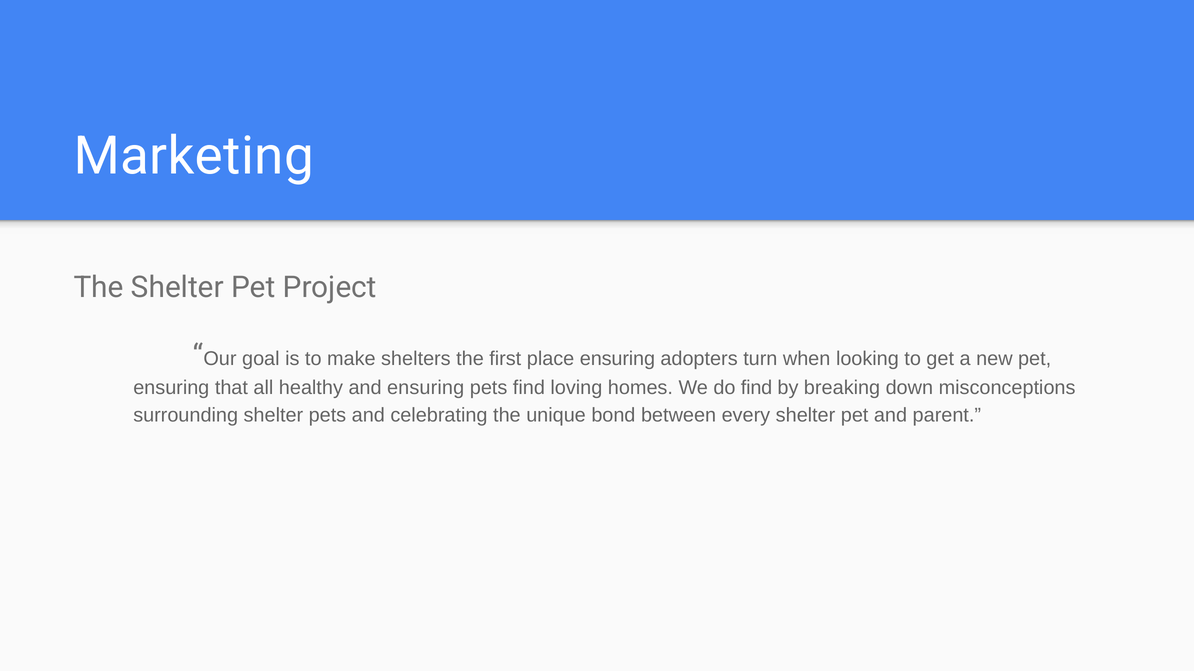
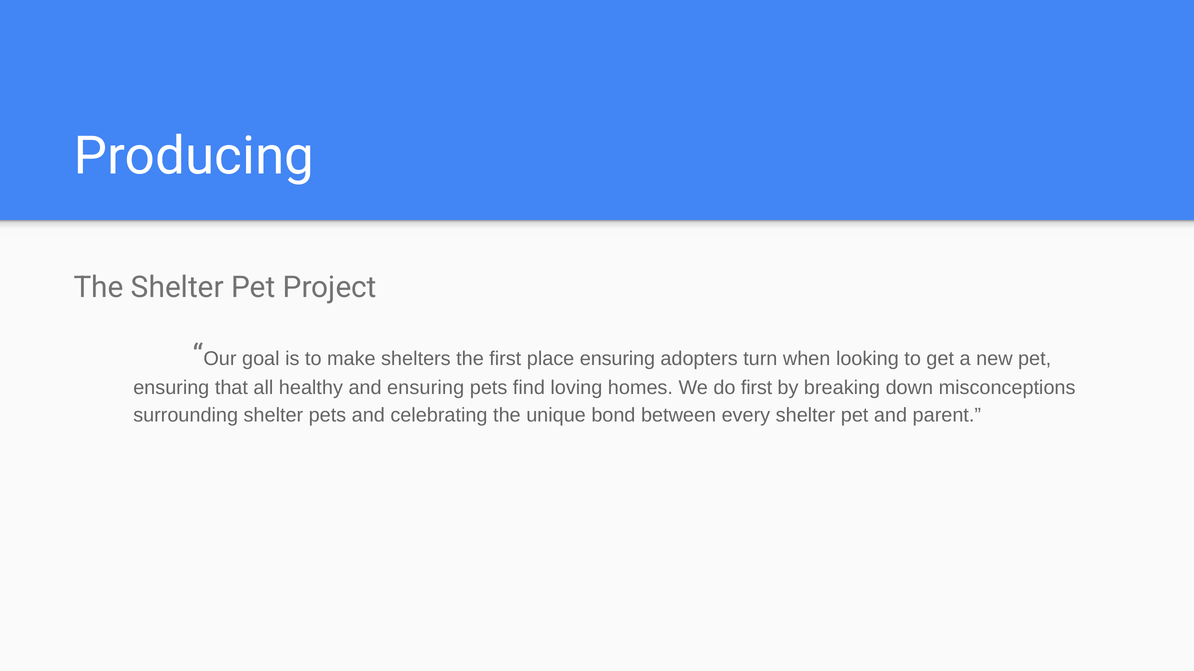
Marketing: Marketing -> Producing
do find: find -> first
